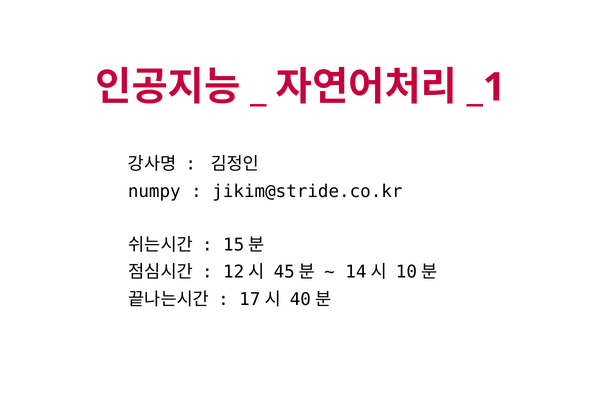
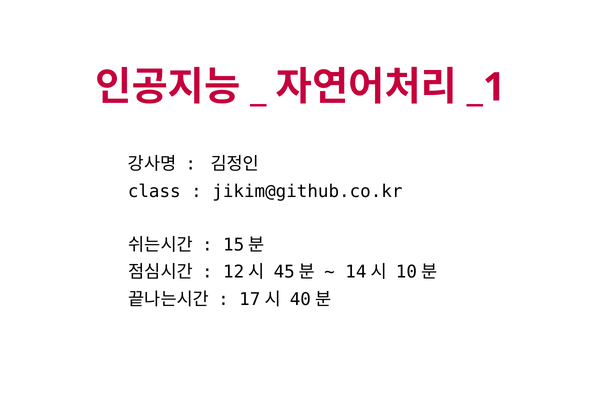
numpy: numpy -> class
jikim@stride.co.kr: jikim@stride.co.kr -> jikim@github.co.kr
